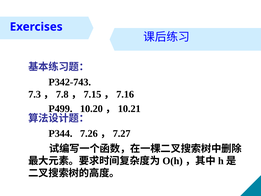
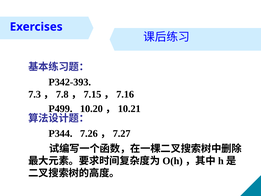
P342-743: P342-743 -> P342-393
